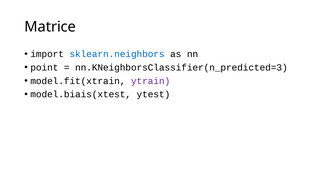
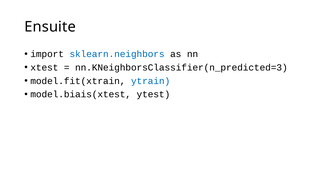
Matrice: Matrice -> Ensuite
point: point -> xtest
ytrain colour: purple -> blue
